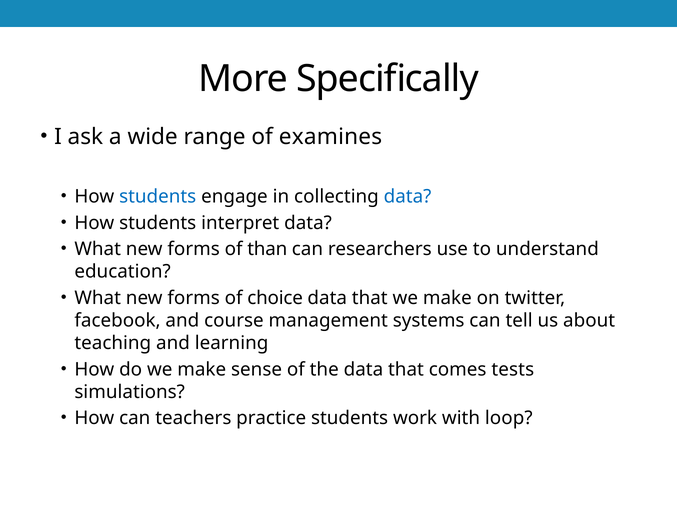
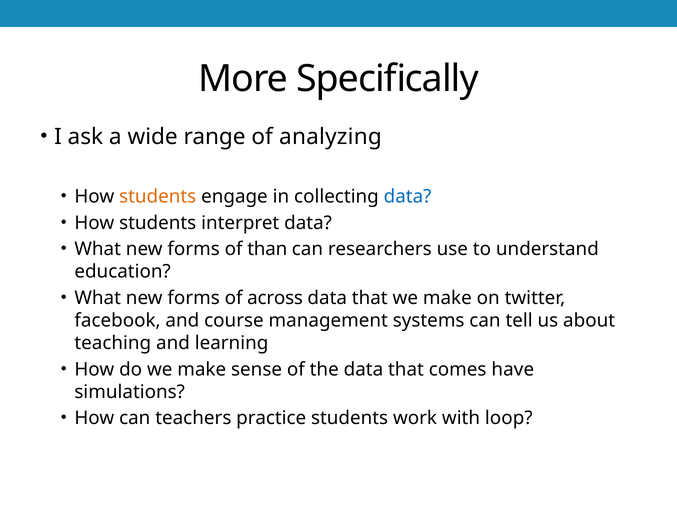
examines: examines -> analyzing
students at (158, 197) colour: blue -> orange
choice: choice -> across
tests: tests -> have
